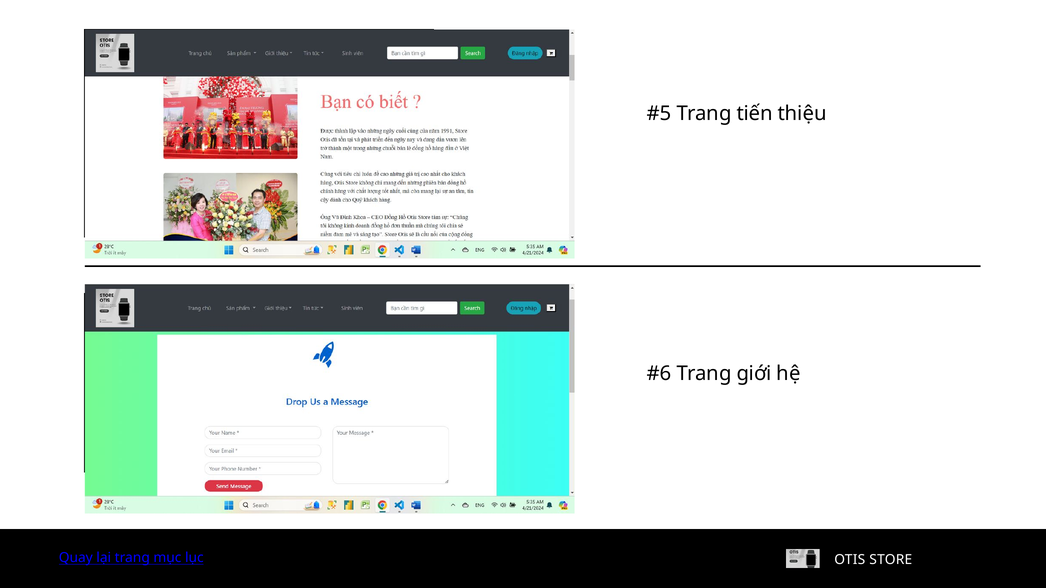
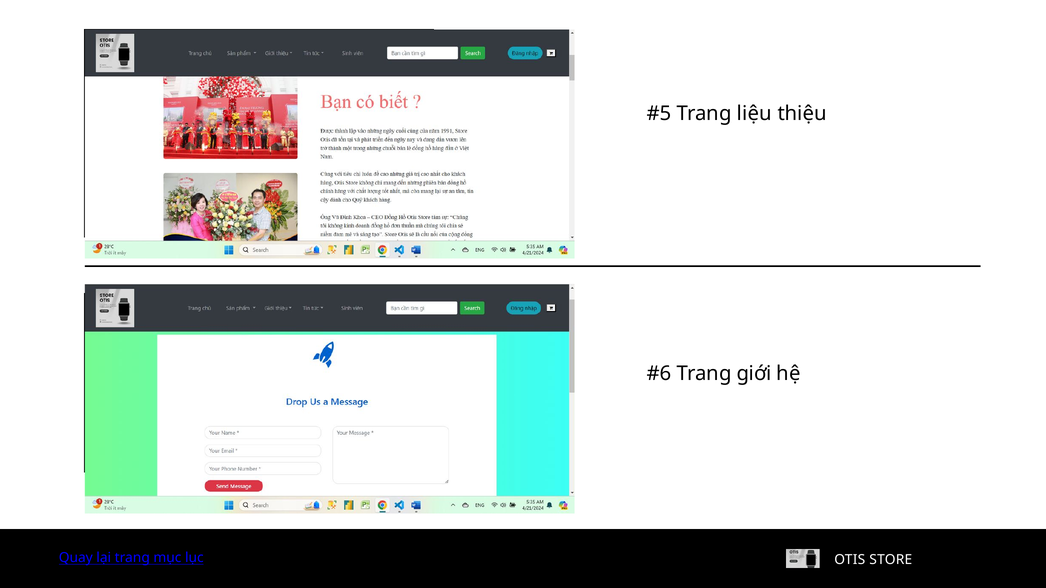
tiến: tiến -> liệu
